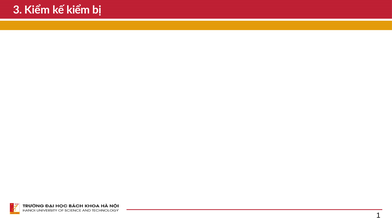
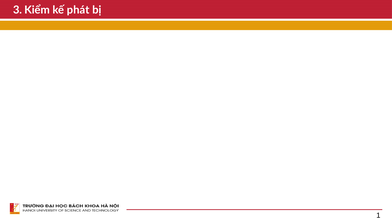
kế kiểm: kiểm -> phát
